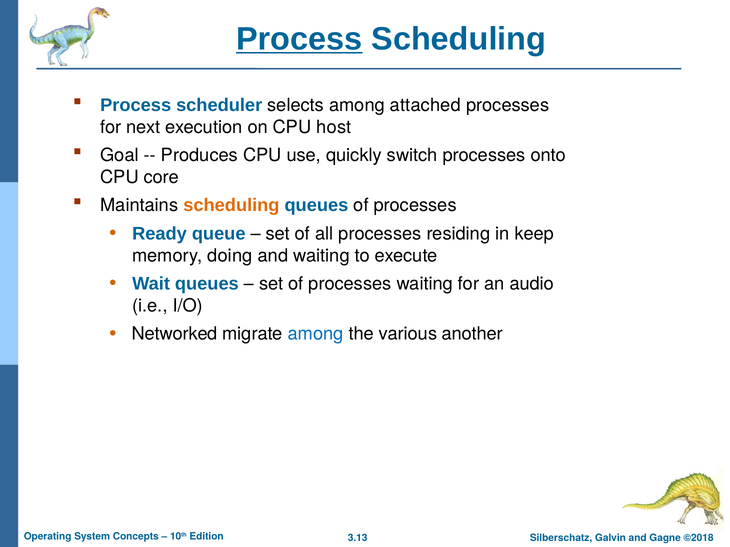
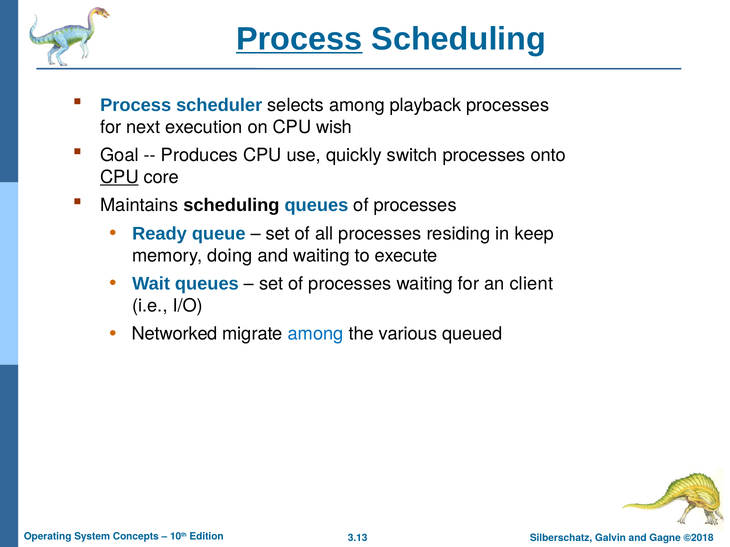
attached: attached -> playback
host: host -> wish
CPU at (119, 177) underline: none -> present
scheduling at (231, 206) colour: orange -> black
audio: audio -> client
another: another -> queued
